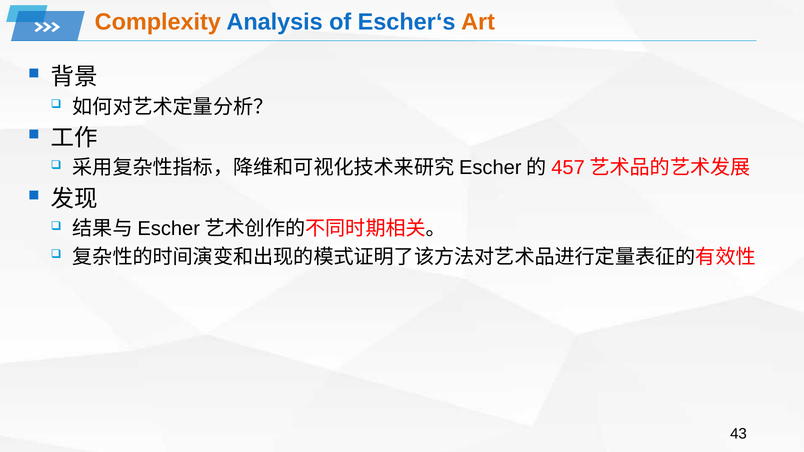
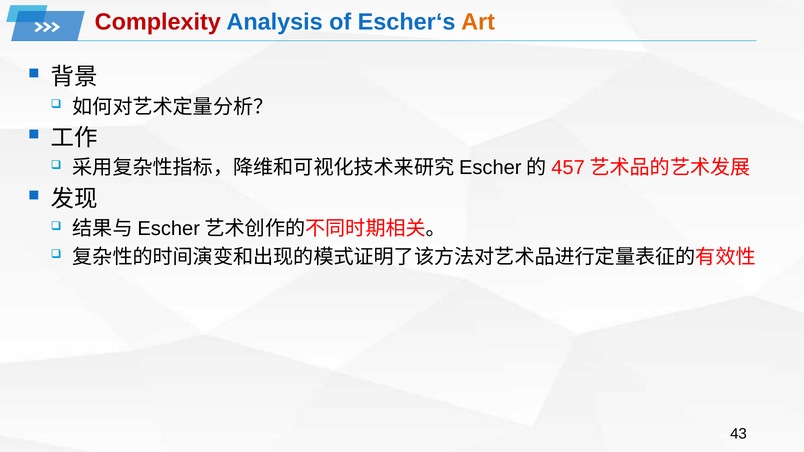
Complexity colour: orange -> red
